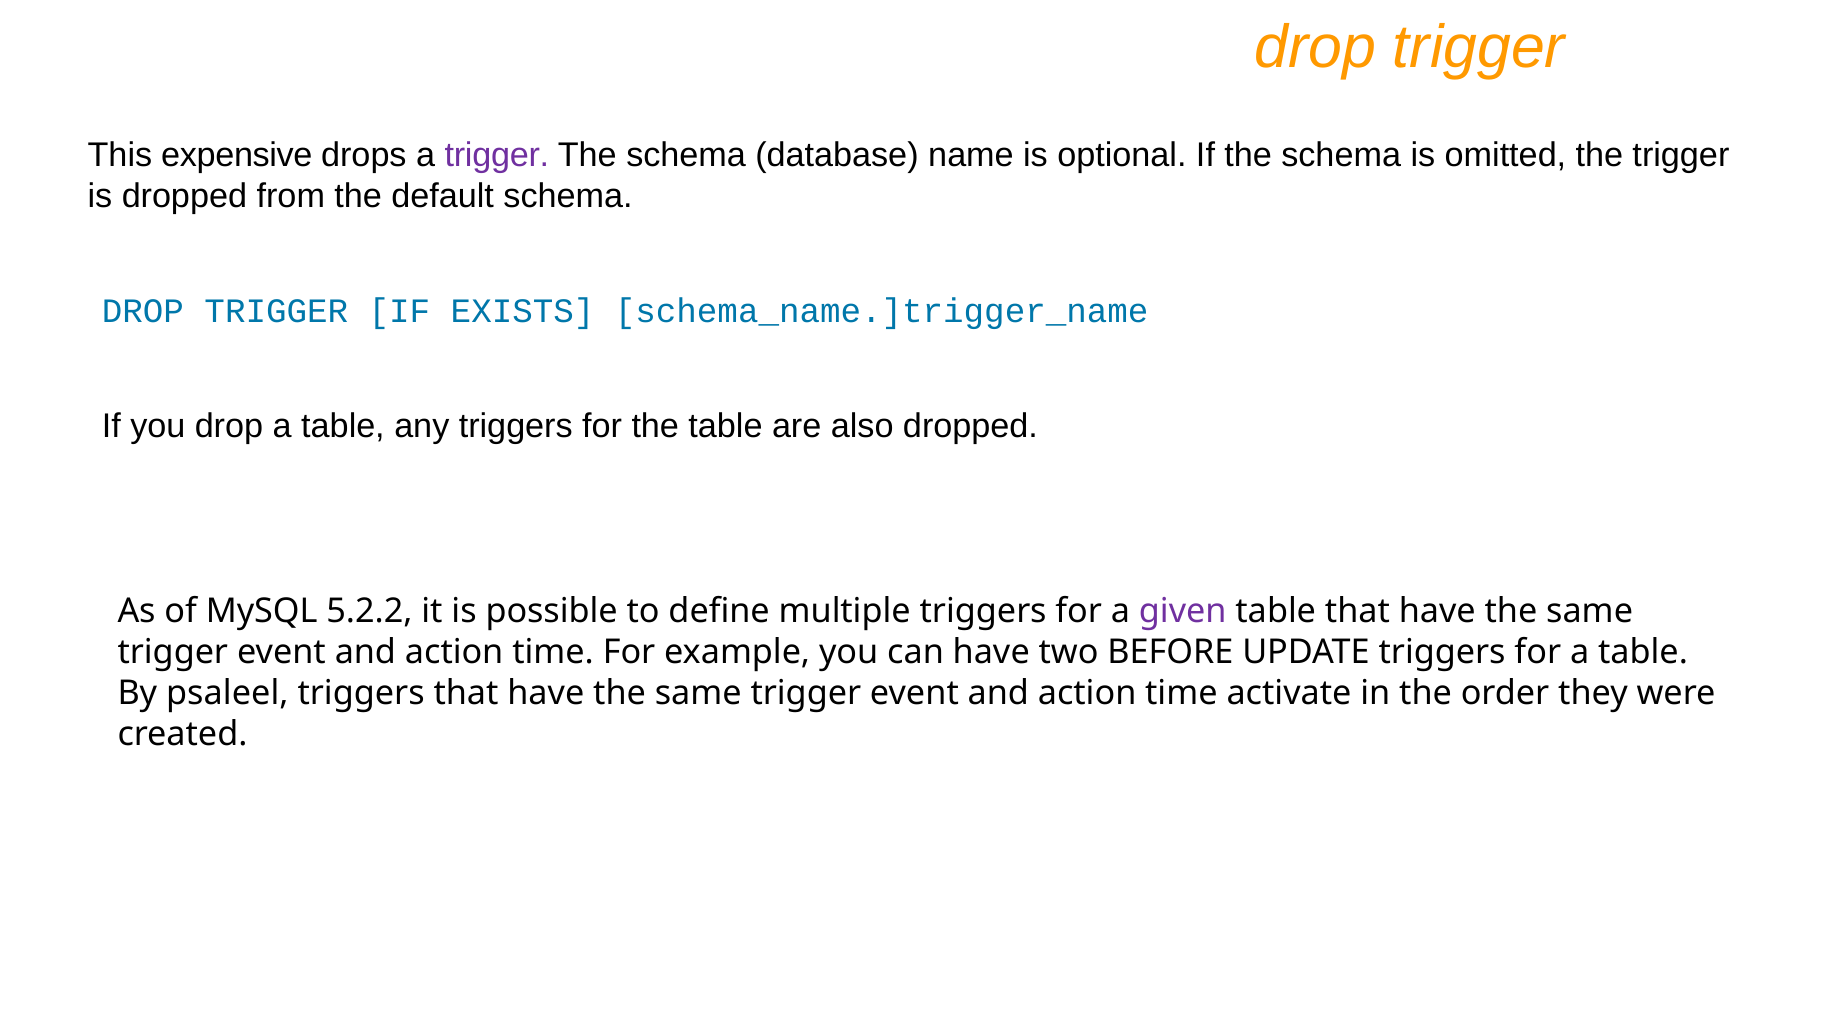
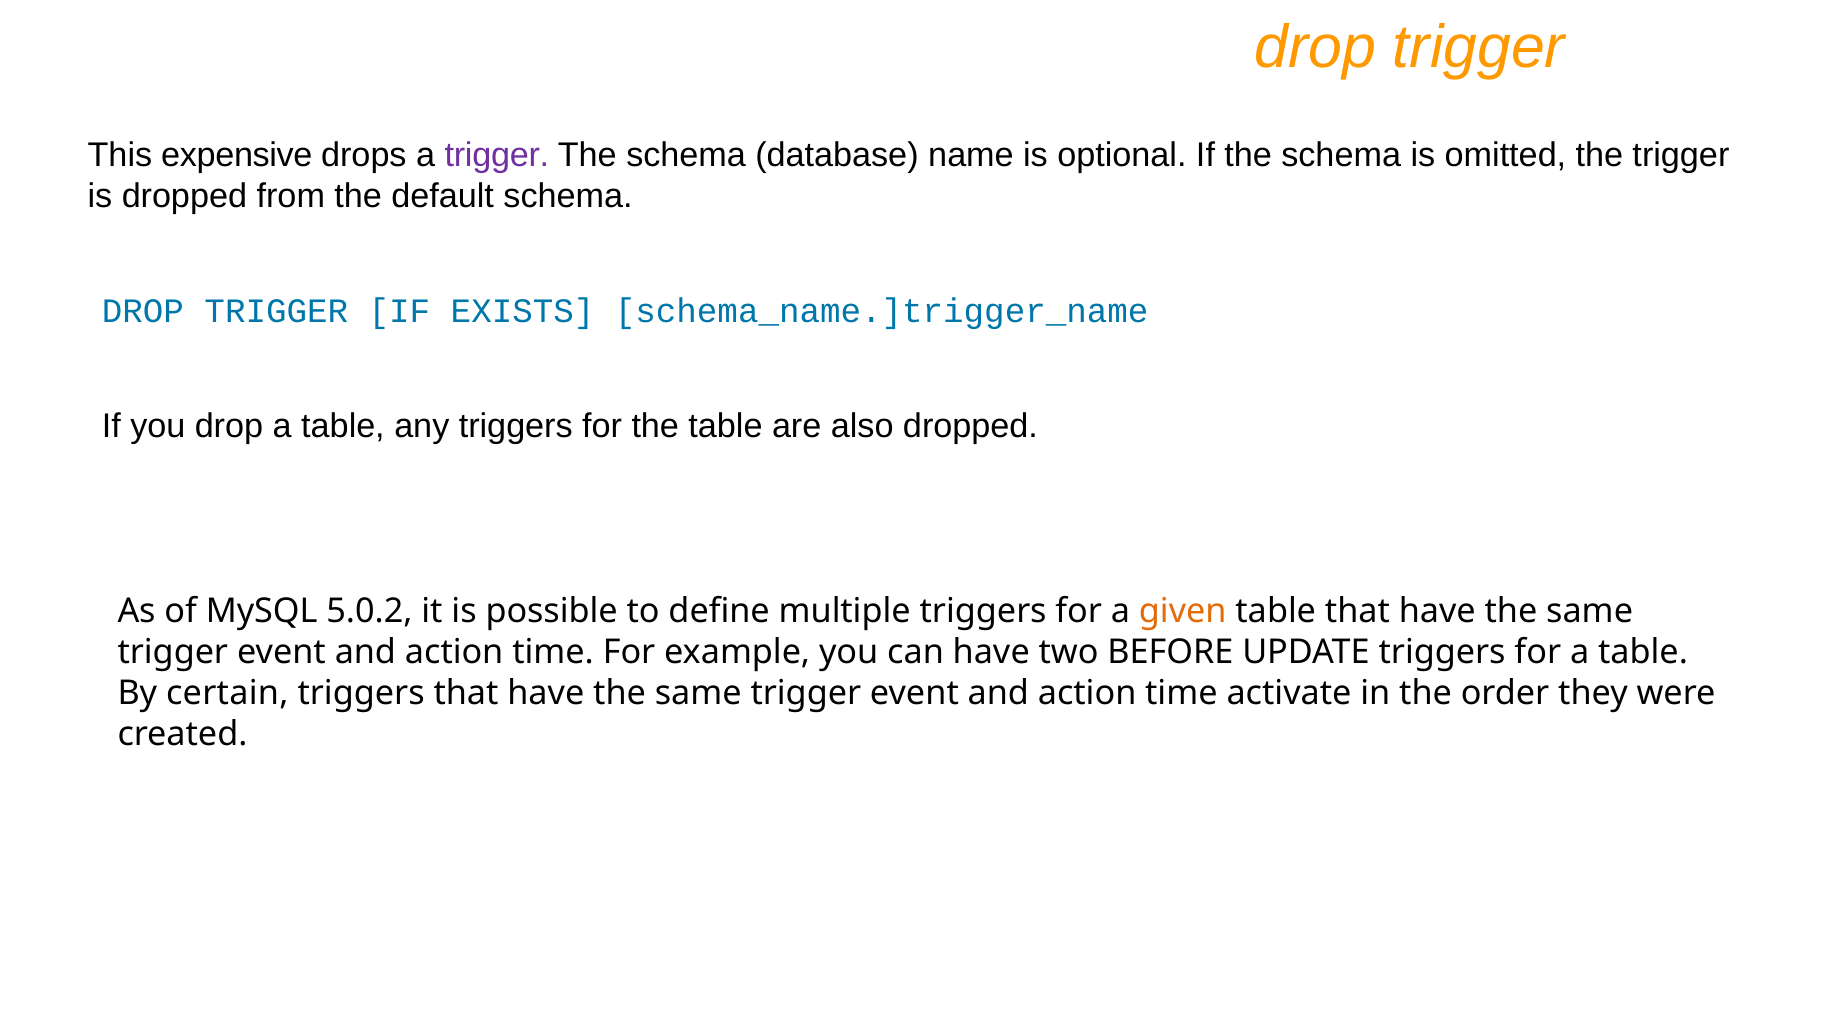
5.2.2: 5.2.2 -> 5.0.2
given colour: purple -> orange
psaleel: psaleel -> certain
